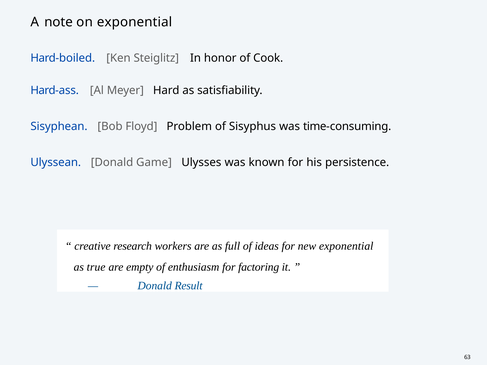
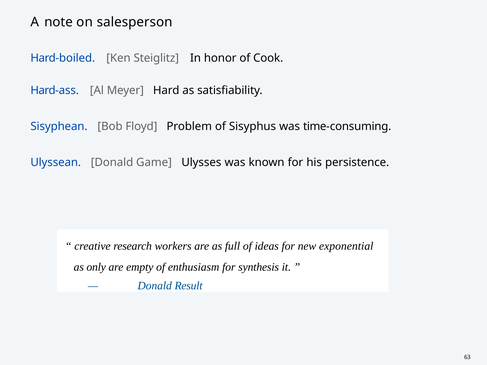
on exponential: exponential -> salesperson
true: true -> only
factoring: factoring -> synthesis
